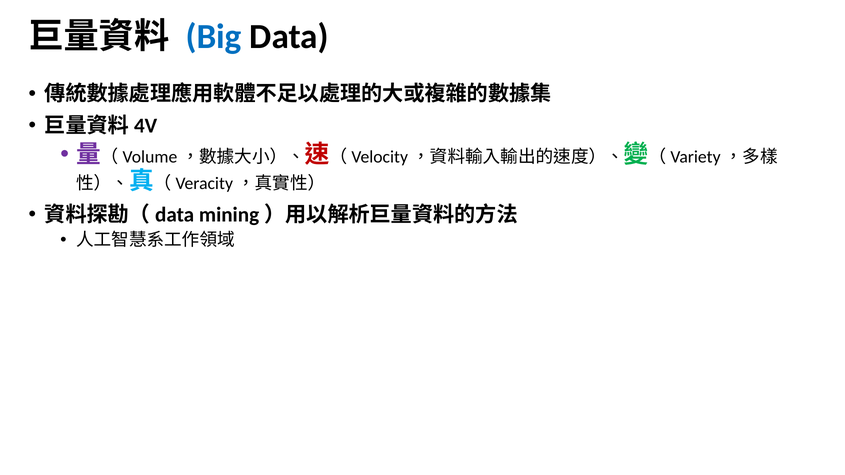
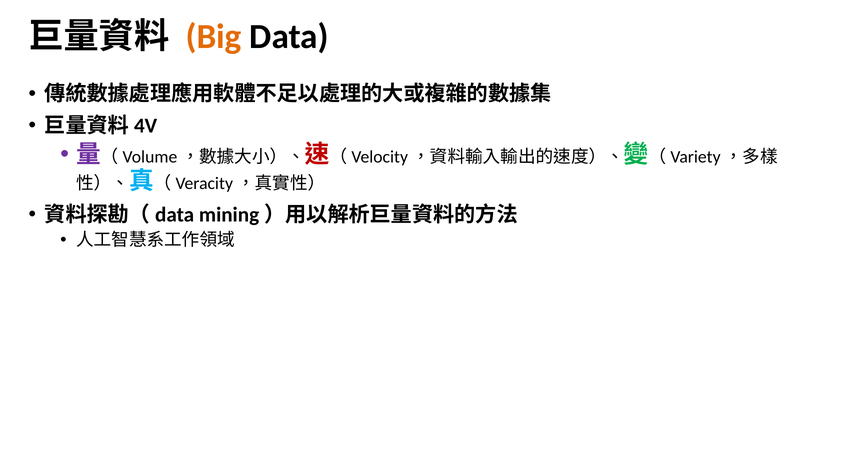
Big colour: blue -> orange
